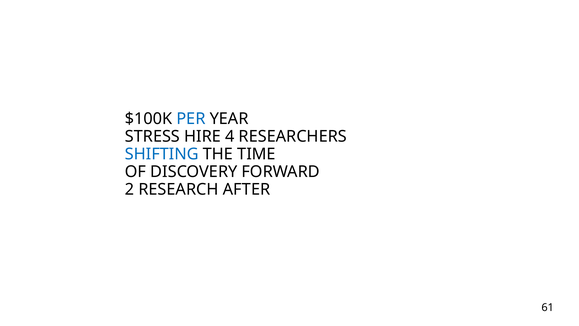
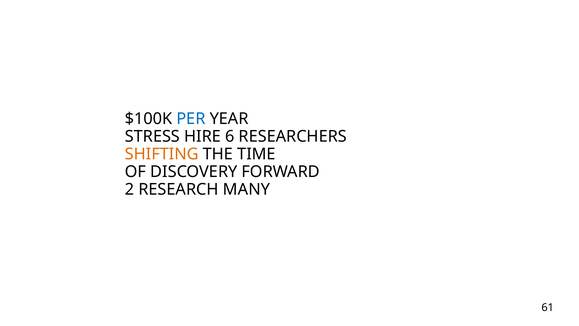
4: 4 -> 6
SHIFTING colour: blue -> orange
AFTER: AFTER -> MANY
